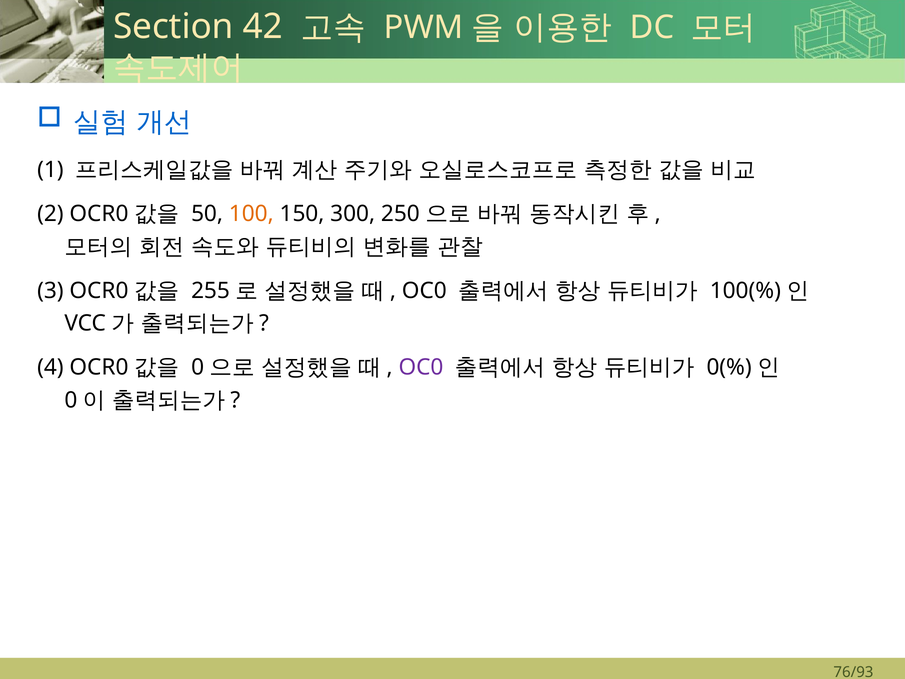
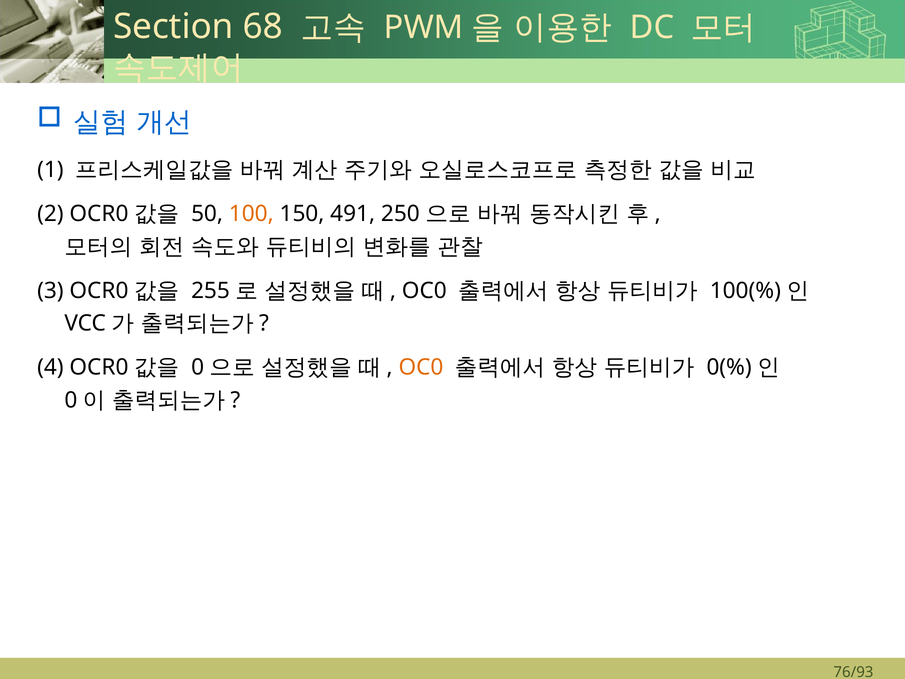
42: 42 -> 68
300: 300 -> 491
OC0 at (421, 367) colour: purple -> orange
